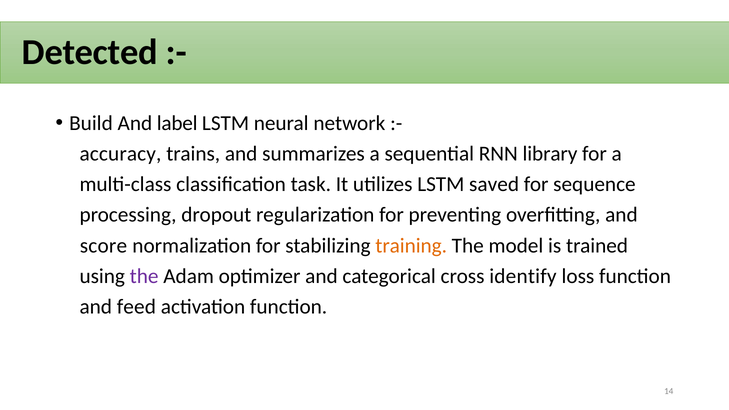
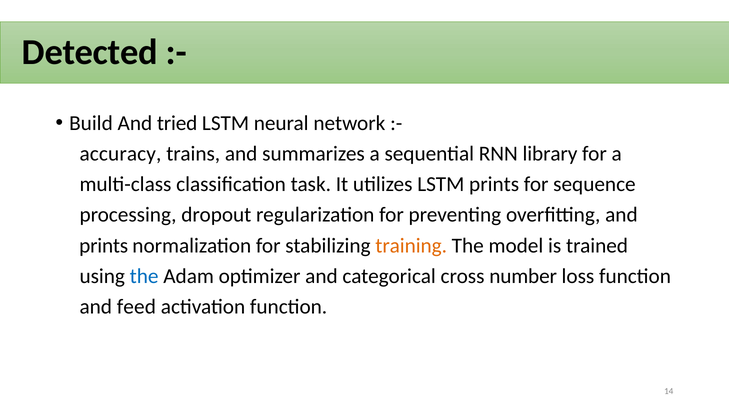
label: label -> tried
LSTM saved: saved -> prints
score at (103, 246): score -> prints
the at (144, 276) colour: purple -> blue
identify: identify -> number
